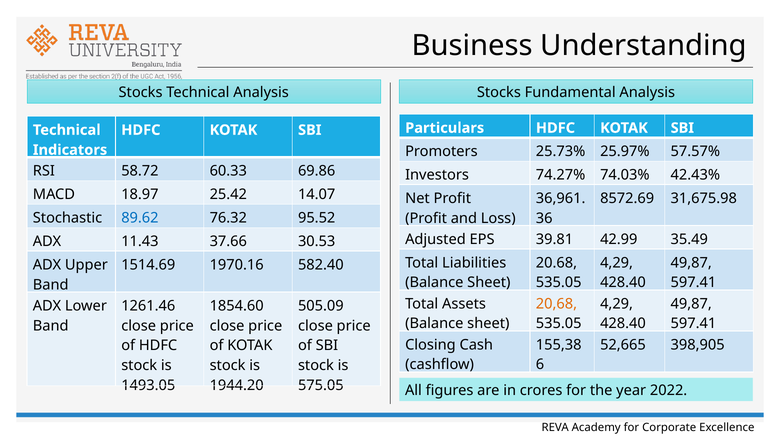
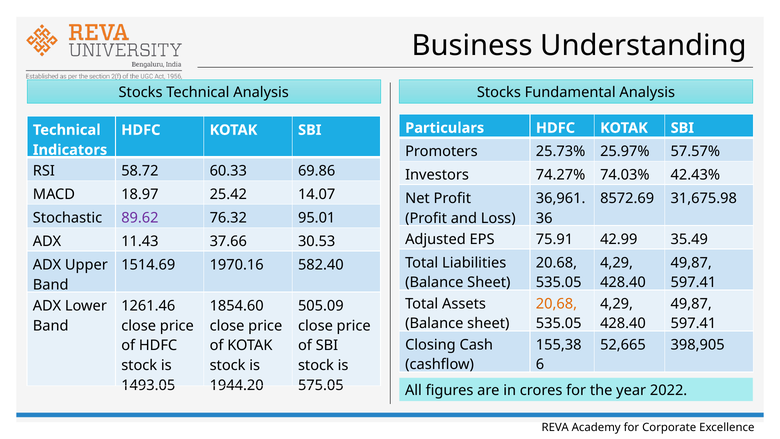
89.62 colour: blue -> purple
95.52: 95.52 -> 95.01
39.81: 39.81 -> 75.91
